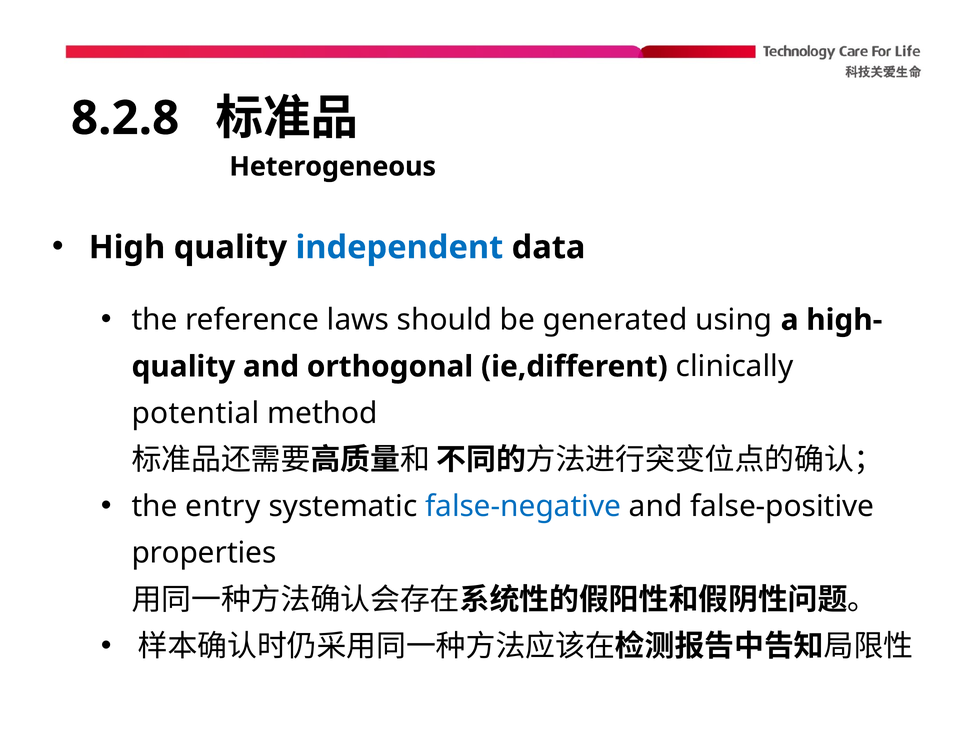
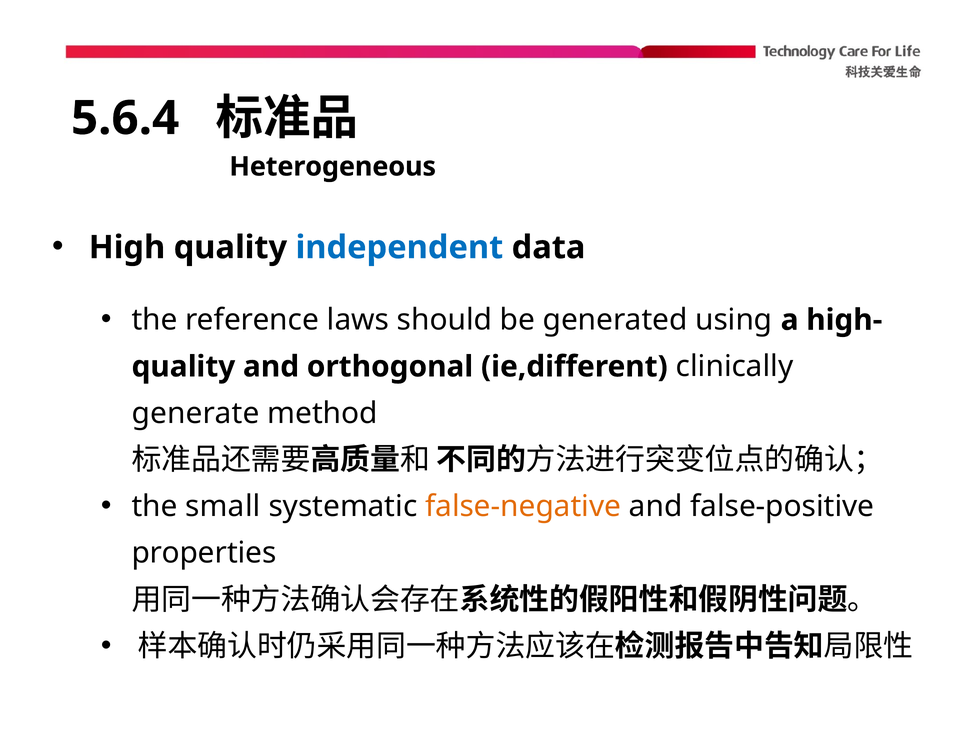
8.2.8: 8.2.8 -> 5.6.4
potential: potential -> generate
entry: entry -> small
false-negative colour: blue -> orange
